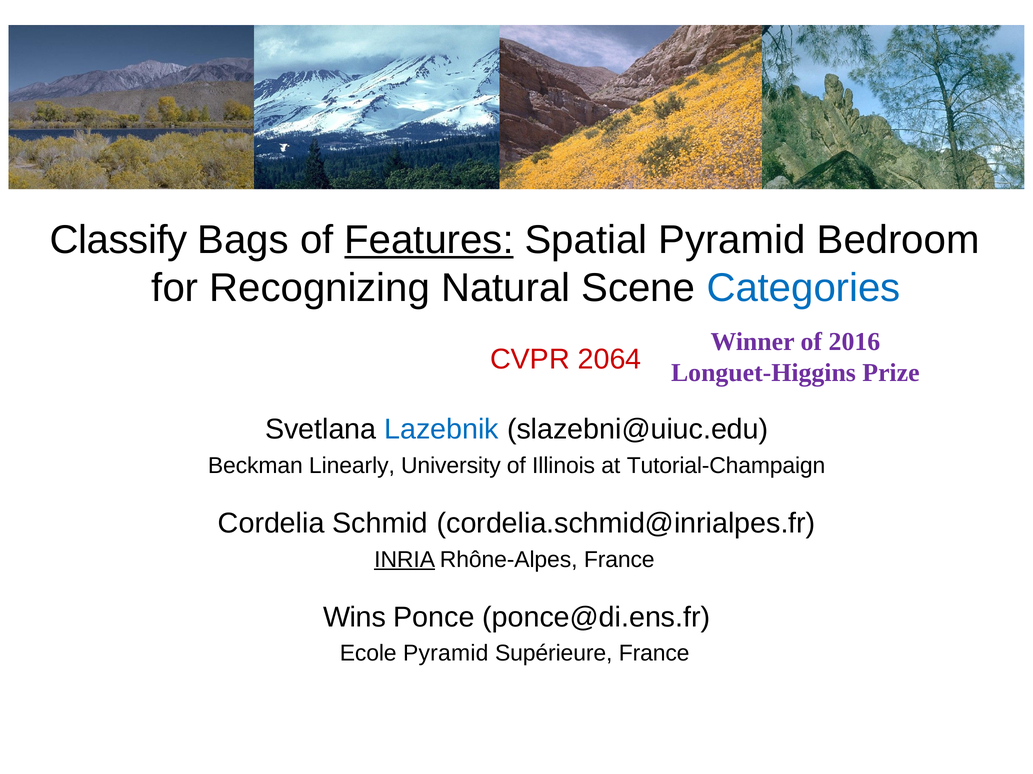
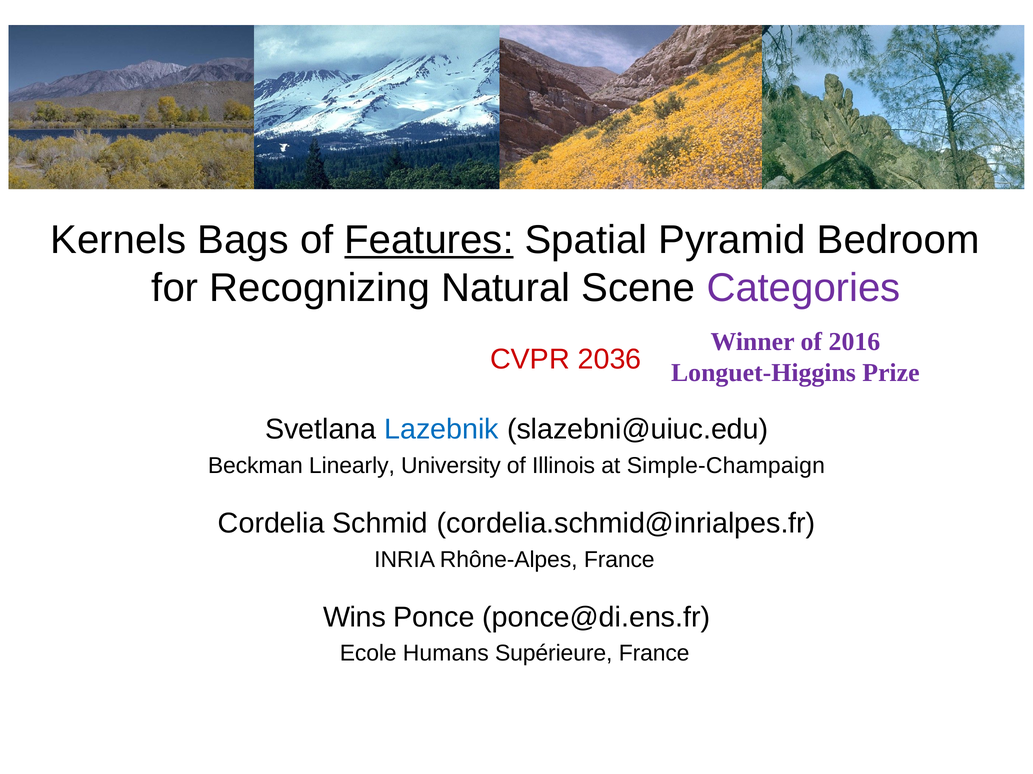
Classify: Classify -> Kernels
Categories colour: blue -> purple
2064: 2064 -> 2036
Tutorial-Champaign: Tutorial-Champaign -> Simple-Champaign
INRIA underline: present -> none
Ecole Pyramid: Pyramid -> Humans
